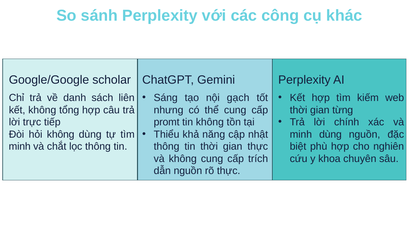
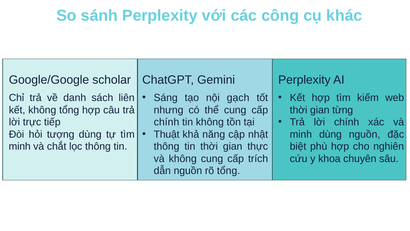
promt at (167, 122): promt -> chính
Thiểu: Thiểu -> Thuật
hỏi không: không -> tượng
rõ thực: thực -> tổng
